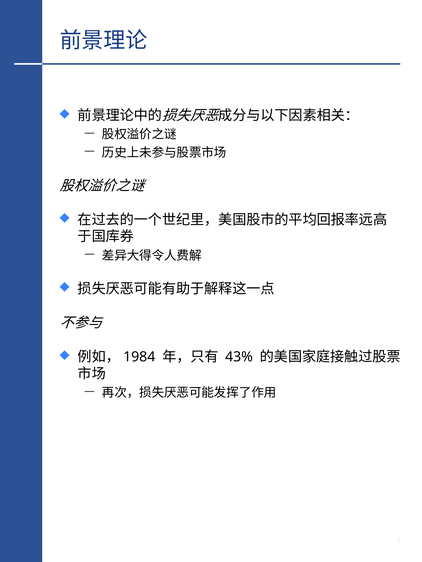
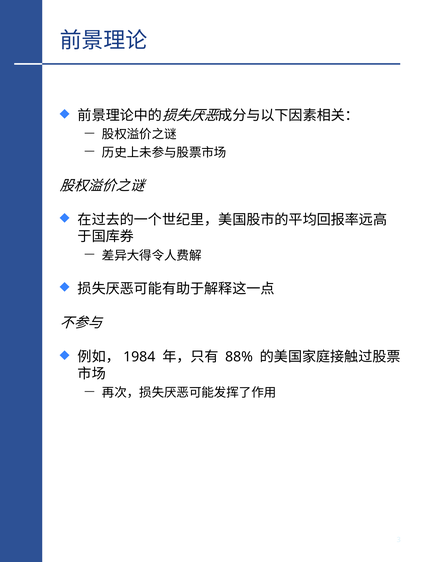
43%: 43% -> 88%
